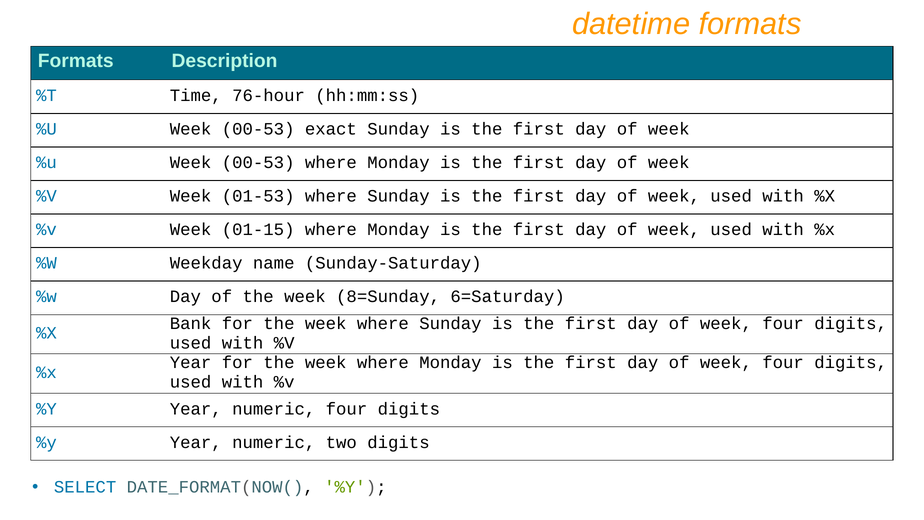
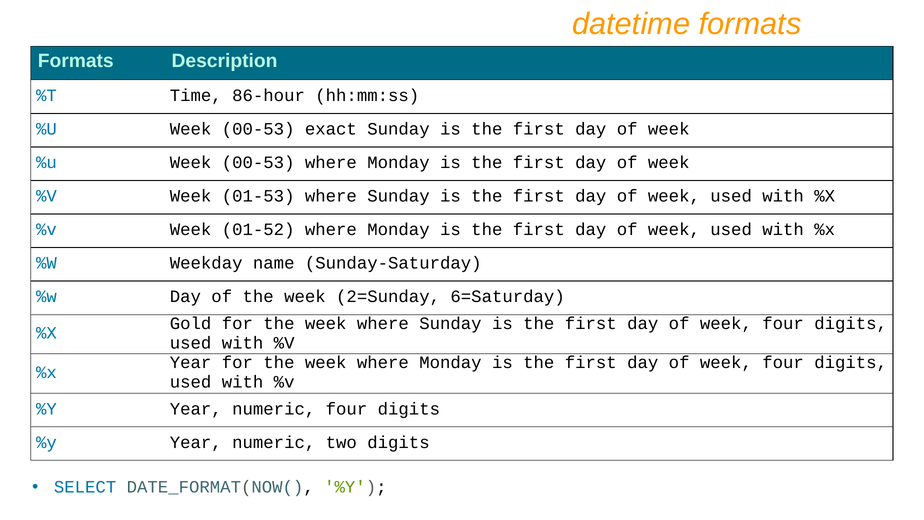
76-hour: 76-hour -> 86-hour
01-15: 01-15 -> 01-52
8=Sunday: 8=Sunday -> 2=Sunday
Bank: Bank -> Gold
